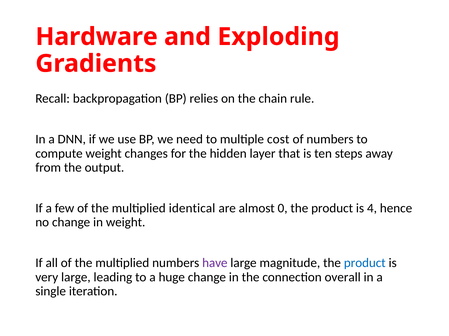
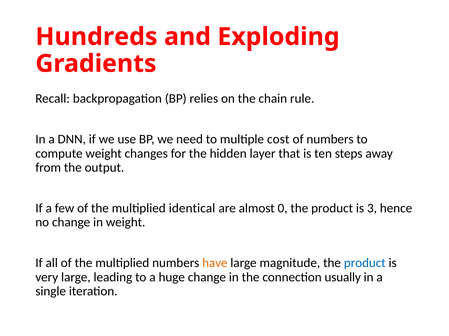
Hardware: Hardware -> Hundreds
4: 4 -> 3
have colour: purple -> orange
overall: overall -> usually
